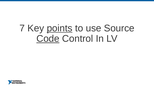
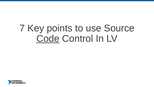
points underline: present -> none
